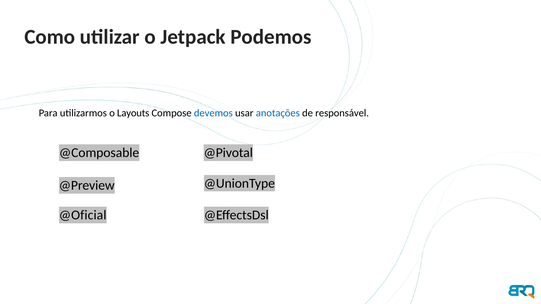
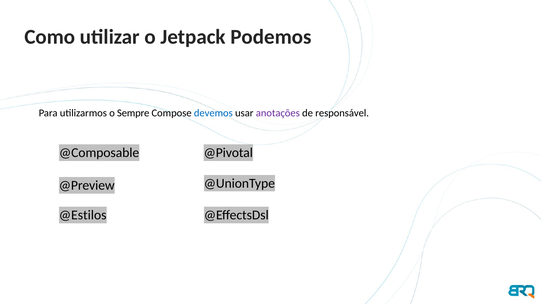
Layouts: Layouts -> Sempre
anotações colour: blue -> purple
@Oficial: @Oficial -> @Estilos
